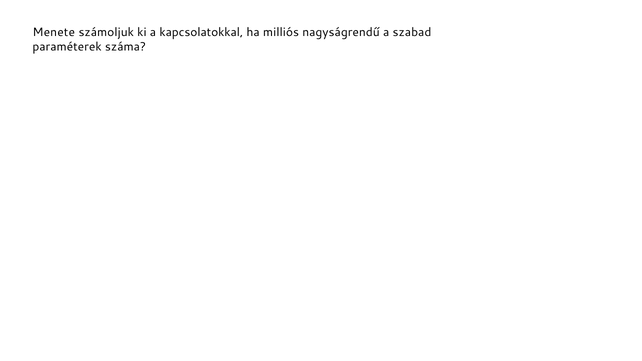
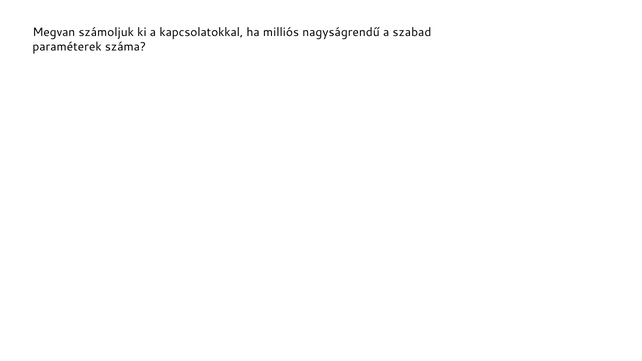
Menete: Menete -> Megvan
